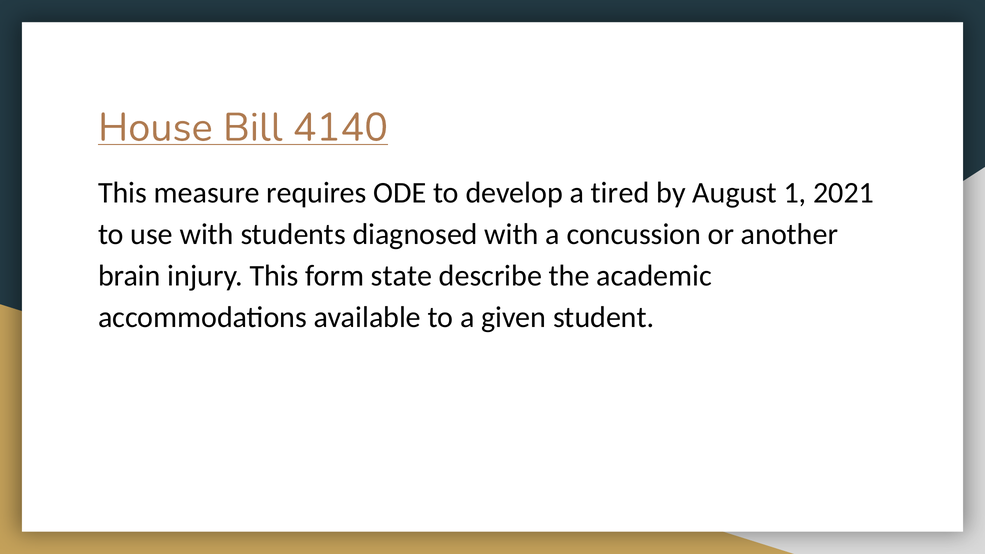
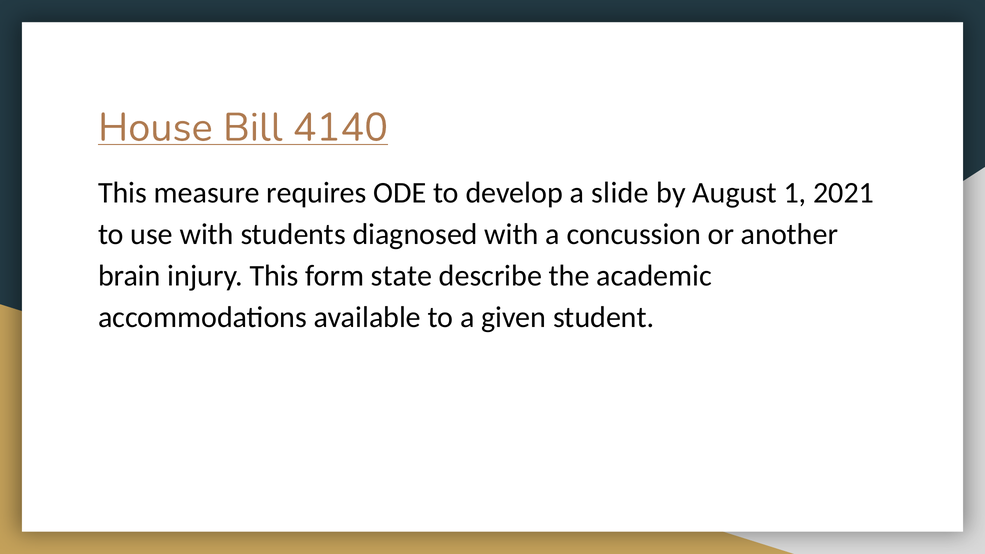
tired: tired -> slide
